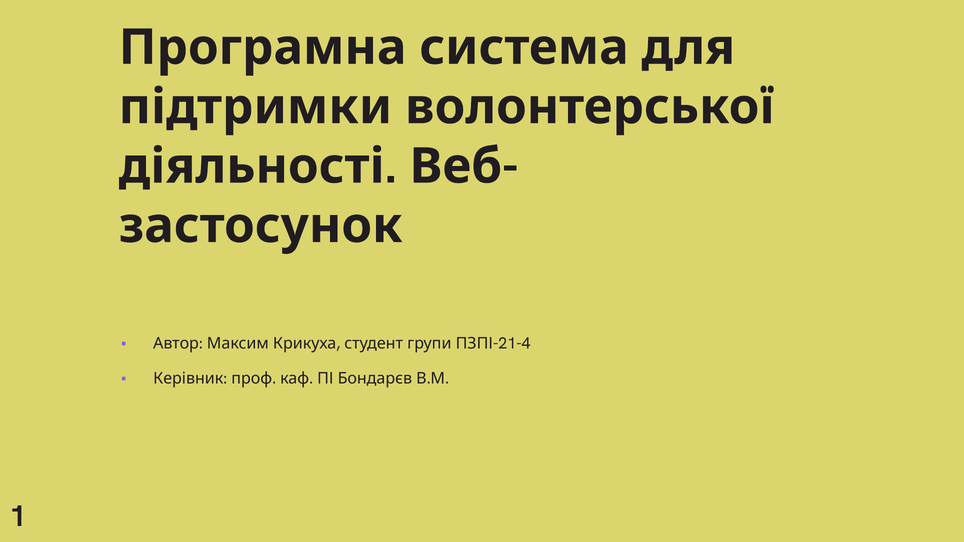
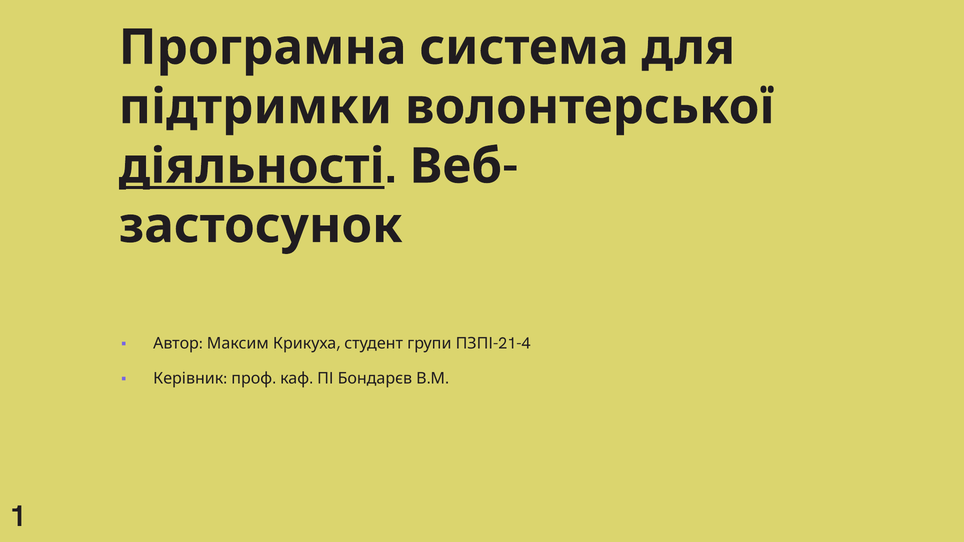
діяльності underline: none -> present
